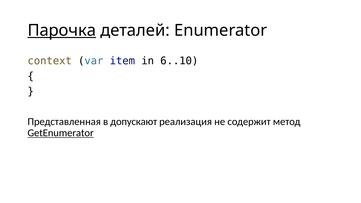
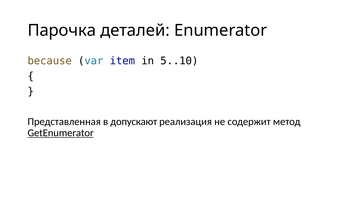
Парочка underline: present -> none
context: context -> because
6..10: 6..10 -> 5..10
